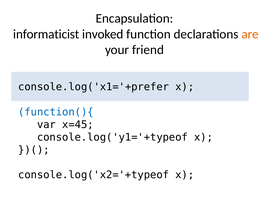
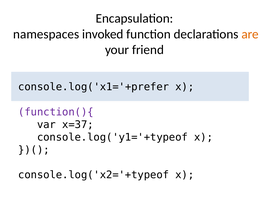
informaticist: informaticist -> namespaces
function(){ colour: blue -> purple
x=45: x=45 -> x=37
